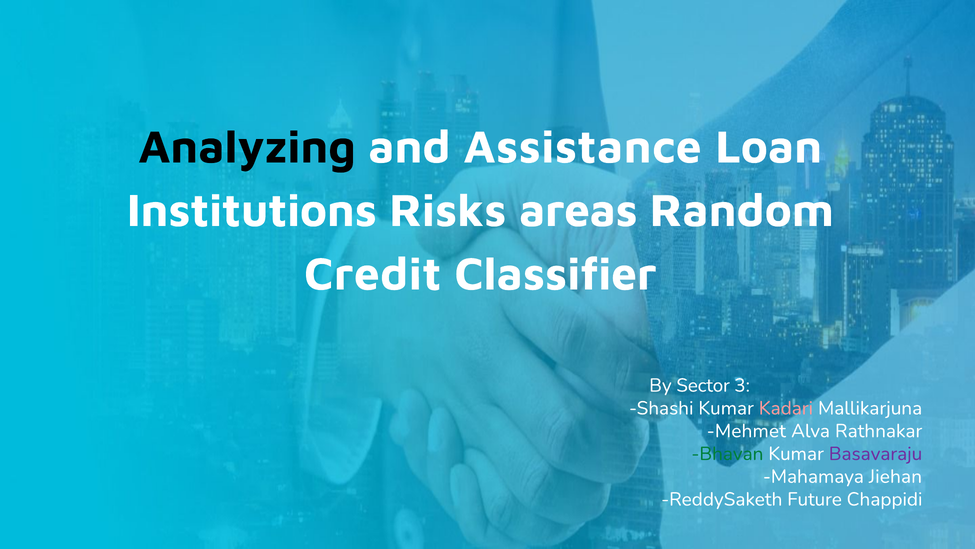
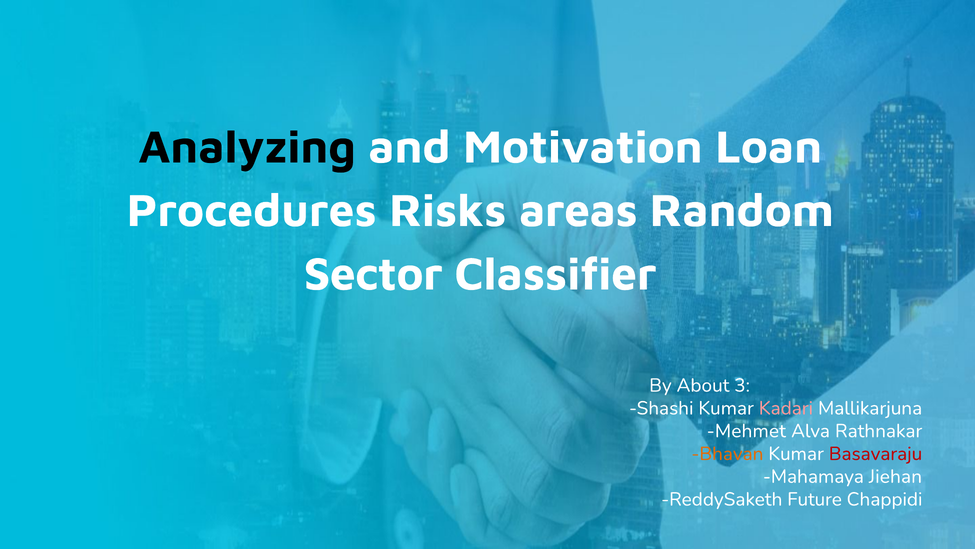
Assistance: Assistance -> Motivation
Institutions: Institutions -> Procedures
Credit: Credit -> Sector
Sector: Sector -> About
Bhavan colour: green -> orange
Basavaraju colour: purple -> red
